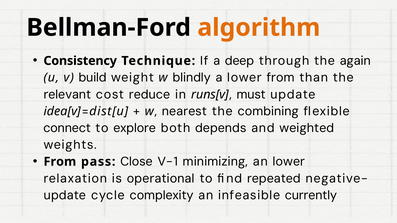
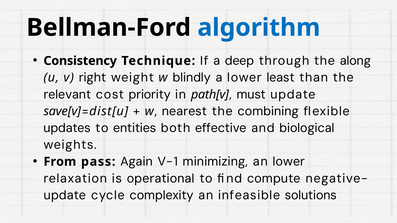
algorithm colour: orange -> blue
again: again -> along
build: build -> right
lower from: from -> least
reduce: reduce -> priority
runs[v: runs[v -> path[v
idea[v: idea[v -> save[v
connect: connect -> updates
explore: explore -> entities
depends: depends -> effective
weighted: weighted -> biological
Close: Close -> Again
repeated: repeated -> compute
currently: currently -> solutions
